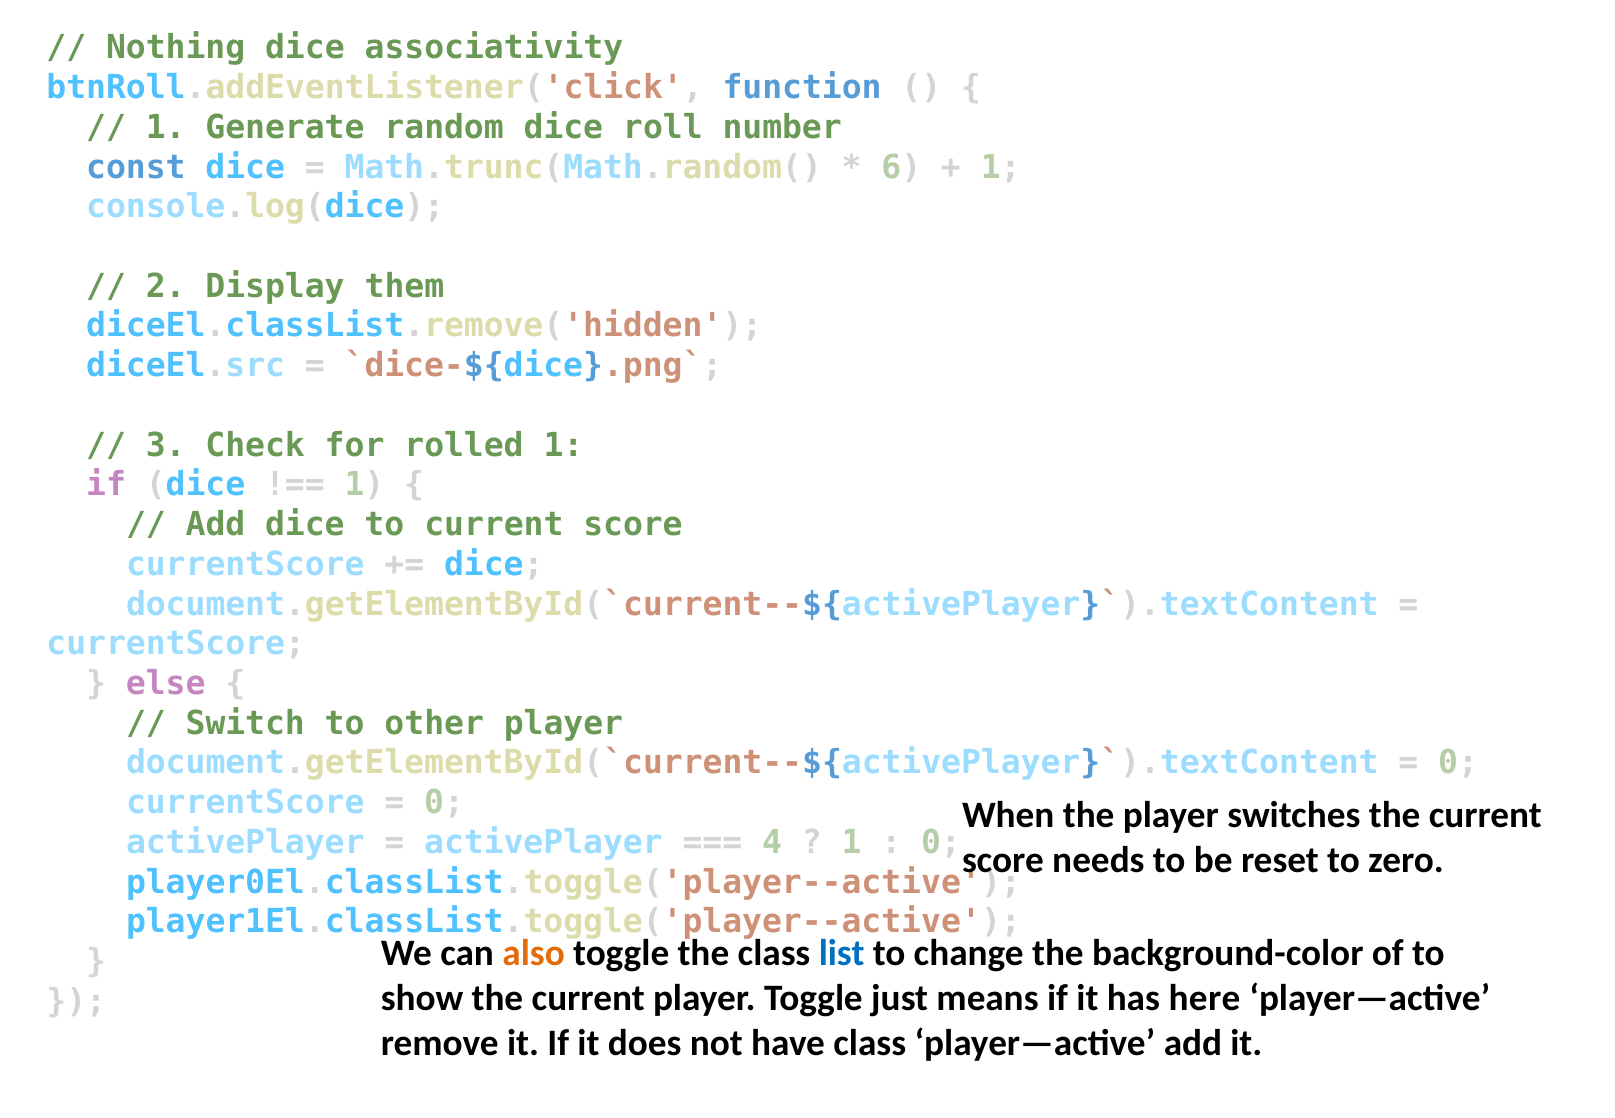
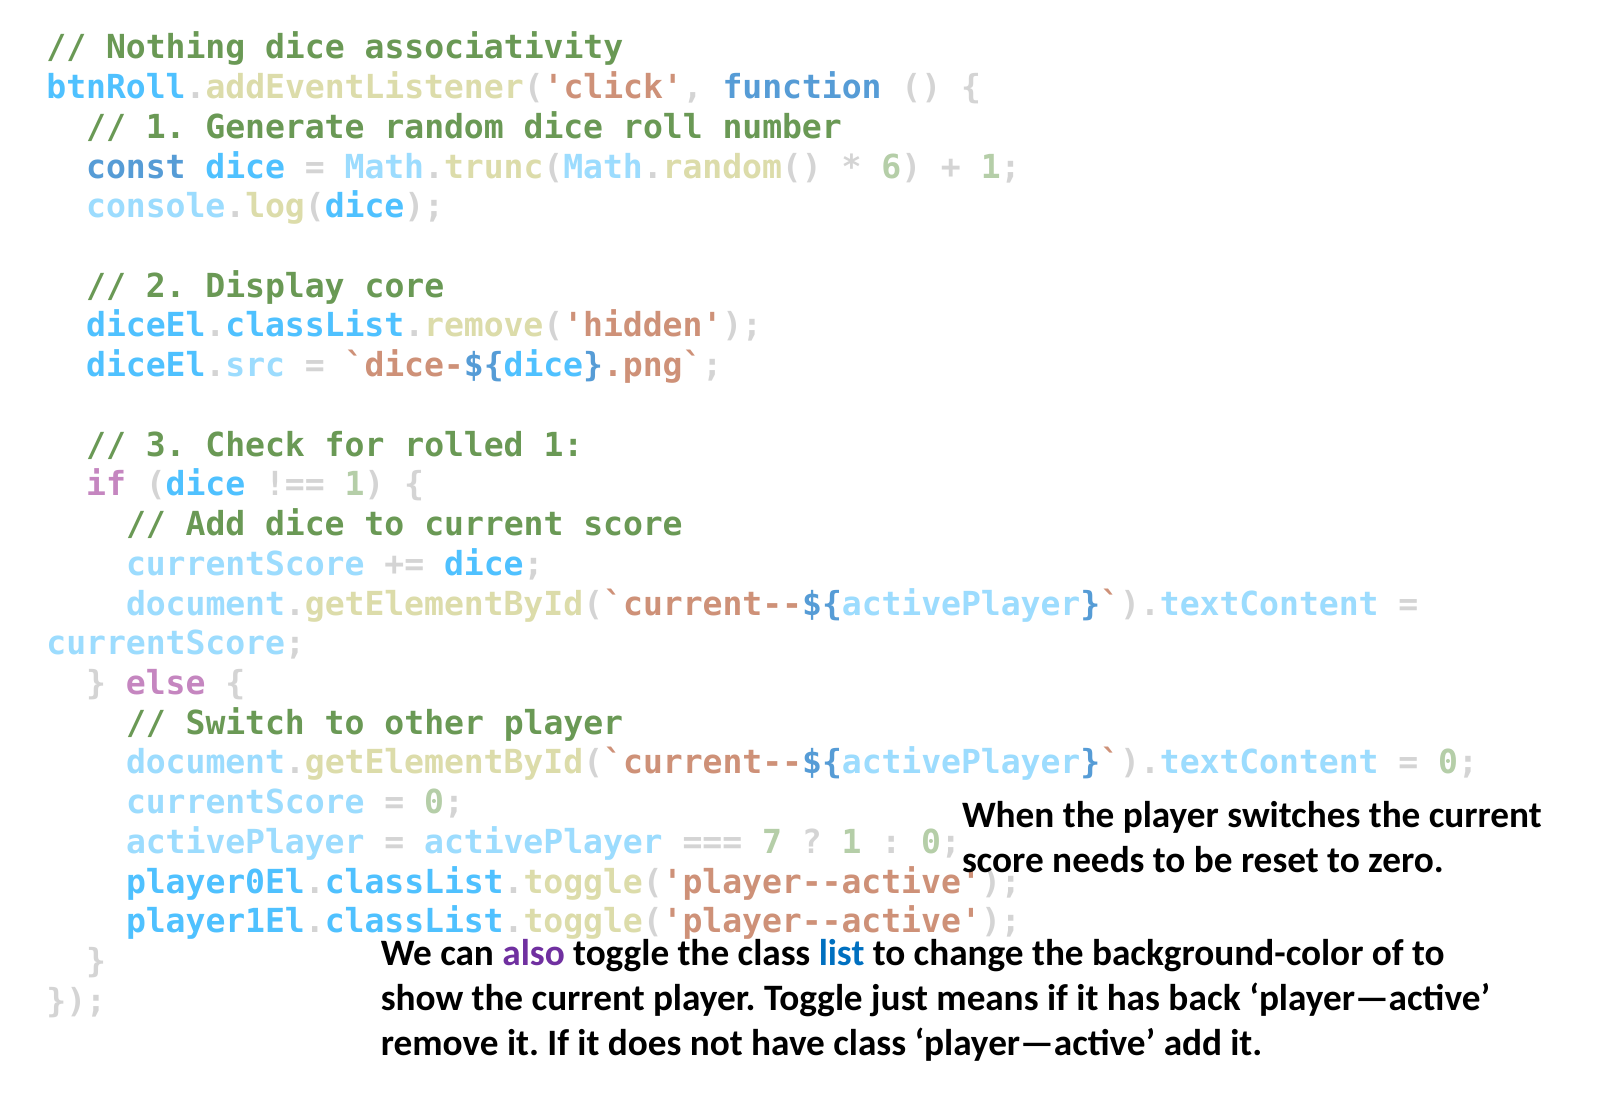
them: them -> core
4: 4 -> 7
also colour: orange -> purple
here: here -> back
